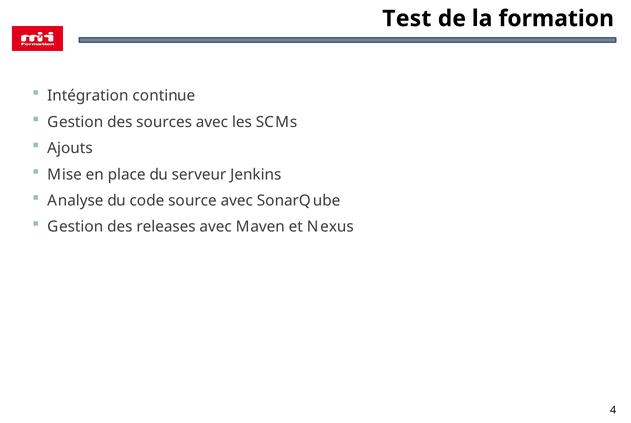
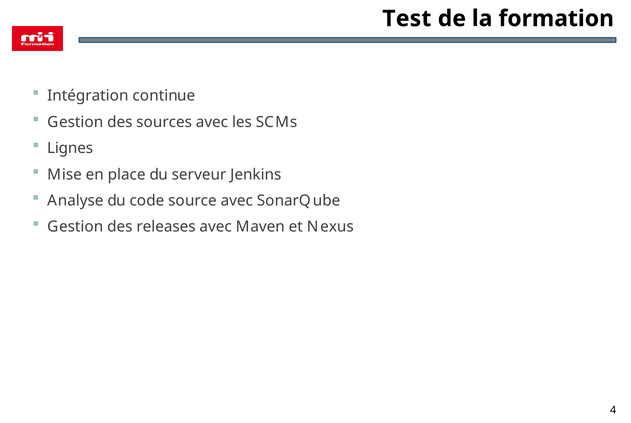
Ajouts: Ajouts -> Lignes
